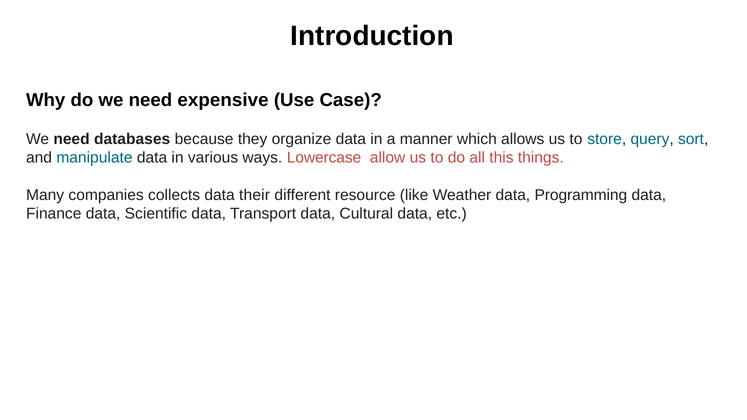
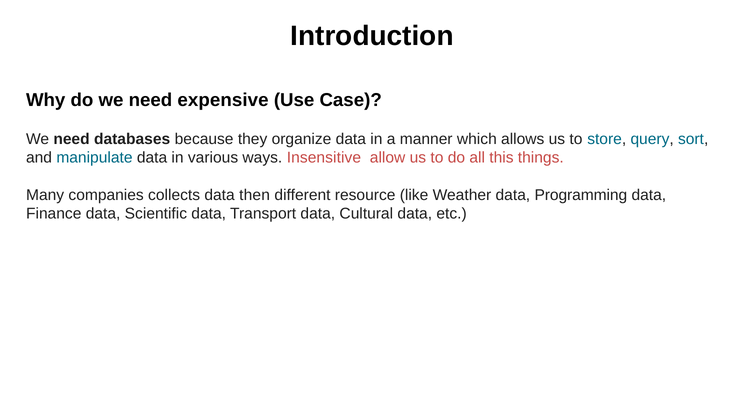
Lowercase: Lowercase -> Insensitive
their: their -> then
